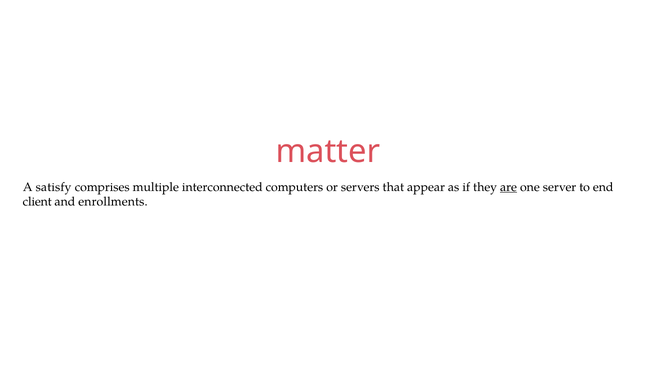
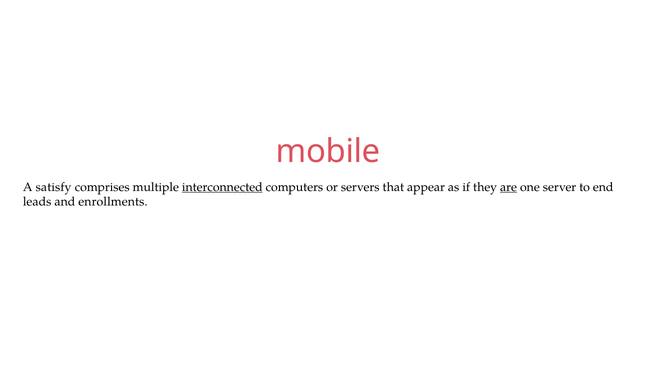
matter: matter -> mobile
interconnected underline: none -> present
client: client -> leads
